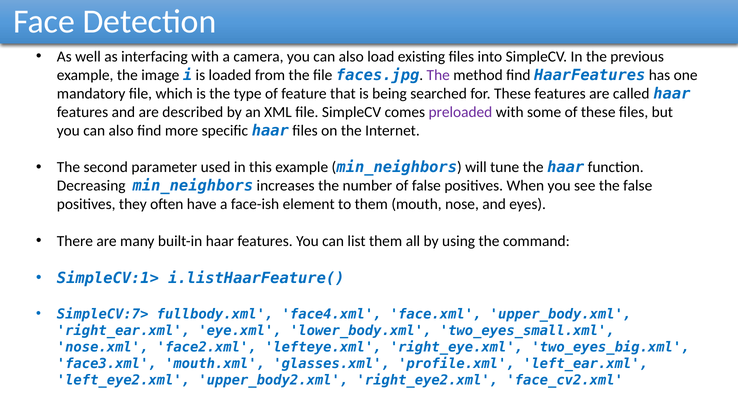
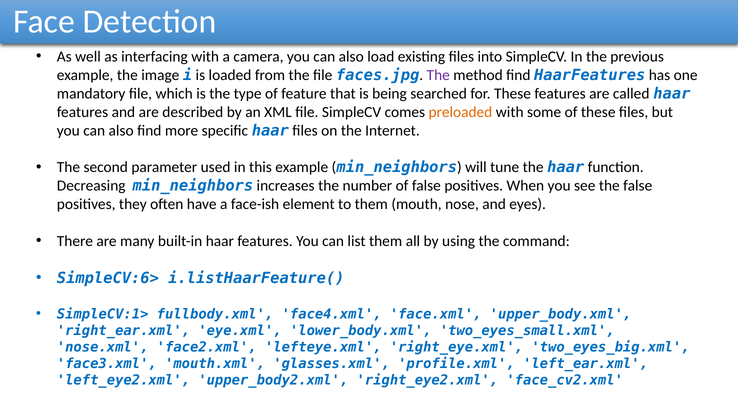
preloaded colour: purple -> orange
SimpleCV:1>: SimpleCV:1> -> SimpleCV:6>
SimpleCV:7>: SimpleCV:7> -> SimpleCV:1>
